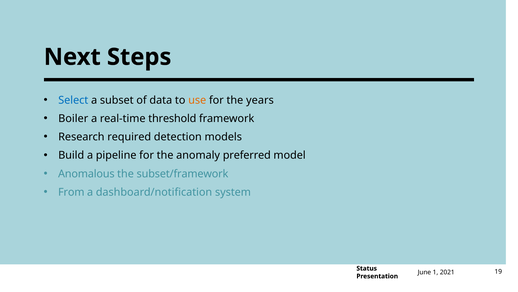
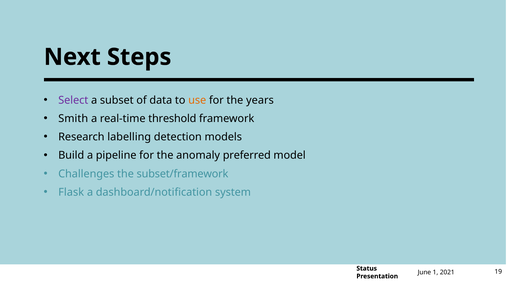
Select colour: blue -> purple
Boiler: Boiler -> Smith
required: required -> labelling
Anomalous: Anomalous -> Challenges
From: From -> Flask
